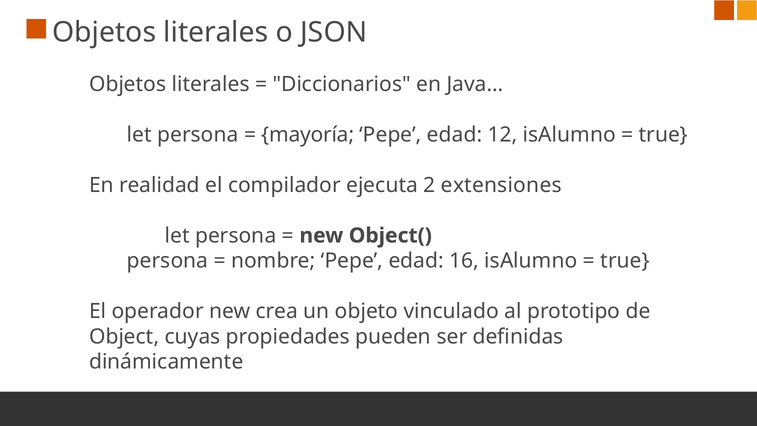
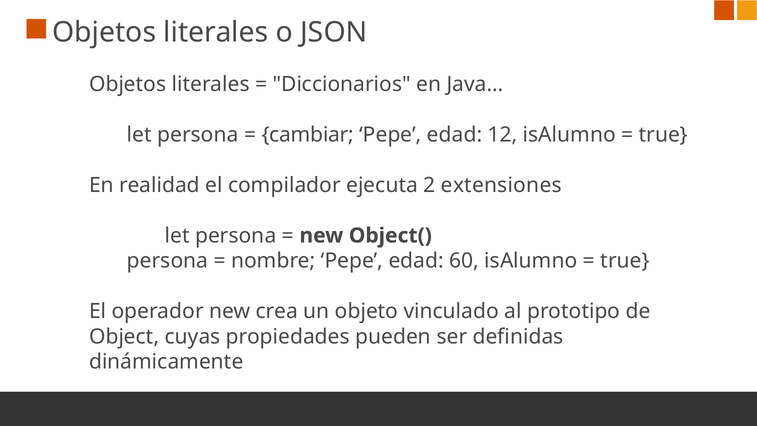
mayoría: mayoría -> cambiar
16: 16 -> 60
